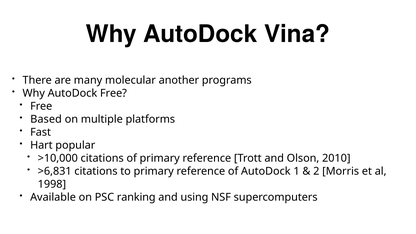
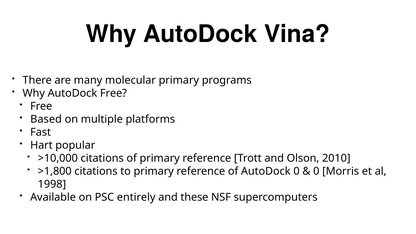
molecular another: another -> primary
>6,831: >6,831 -> >1,800
AutoDock 1: 1 -> 0
2 at (316, 171): 2 -> 0
ranking: ranking -> entirely
using: using -> these
